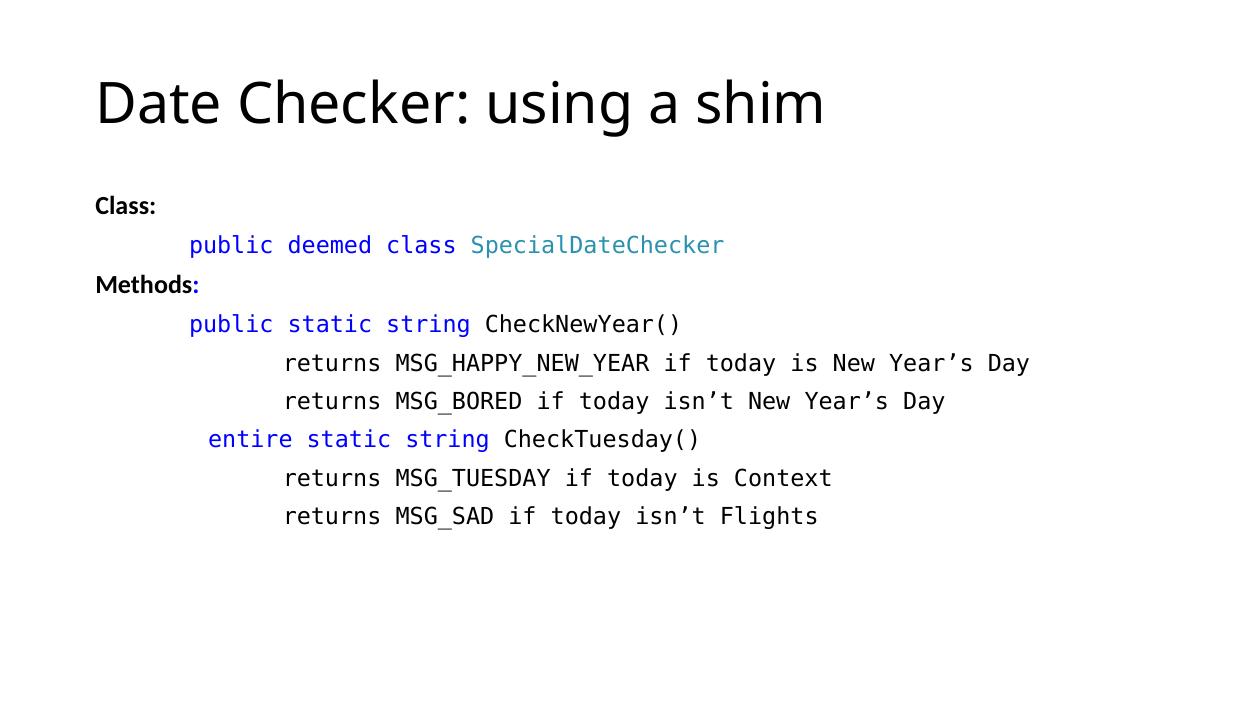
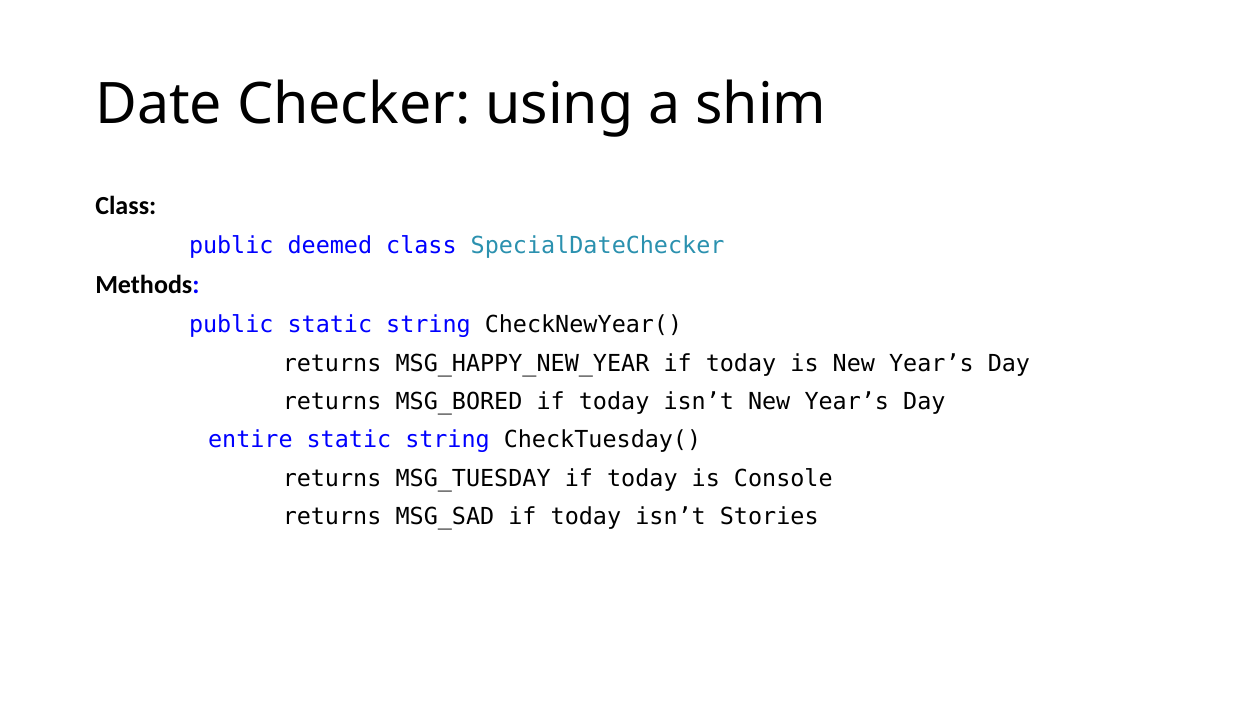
Context: Context -> Console
Flights: Flights -> Stories
